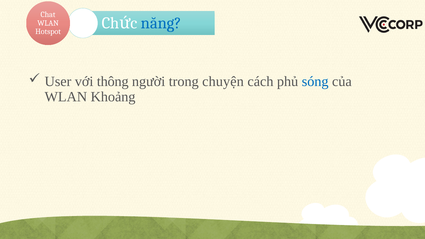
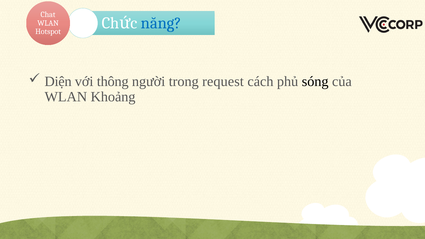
User: User -> Diện
chuyện: chuyện -> request
sóng colour: blue -> black
